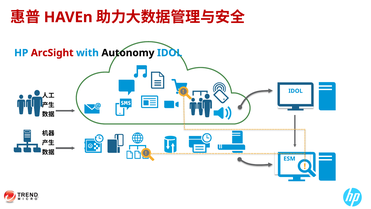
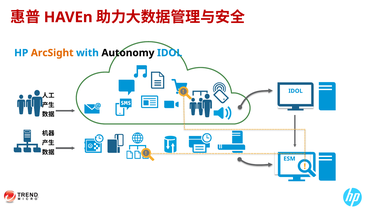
ArcSight colour: red -> orange
